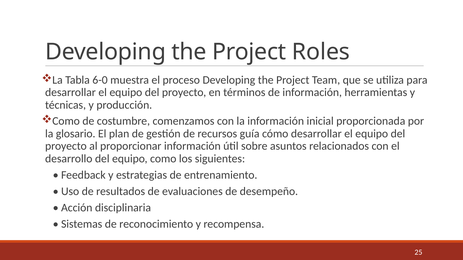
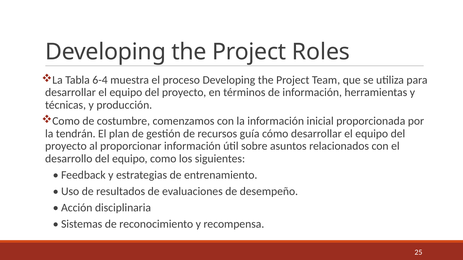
6-0: 6-0 -> 6-4
glosario: glosario -> tendrán
